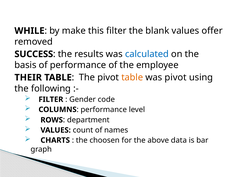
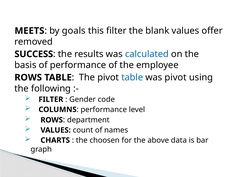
WHILE: WHILE -> MEETS
make: make -> goals
THEIR at (28, 78): THEIR -> ROWS
table at (132, 78) colour: orange -> blue
